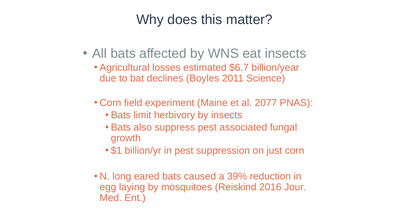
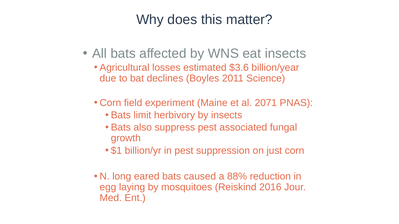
$6.7: $6.7 -> $3.6
2077: 2077 -> 2071
39%: 39% -> 88%
